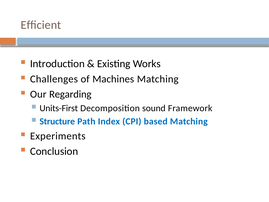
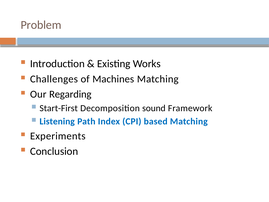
Efﬁcient: Efﬁcient -> Problem
Units-First: Units-First -> Start-First
Structure: Structure -> Listening
